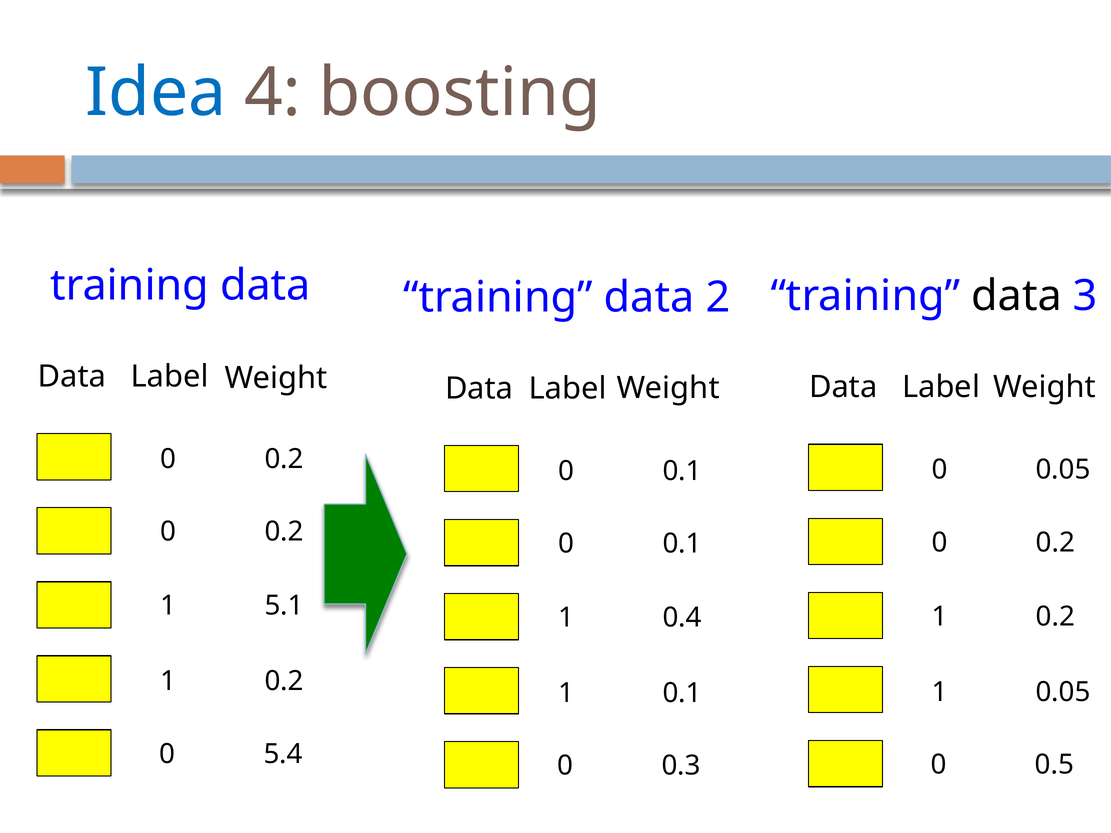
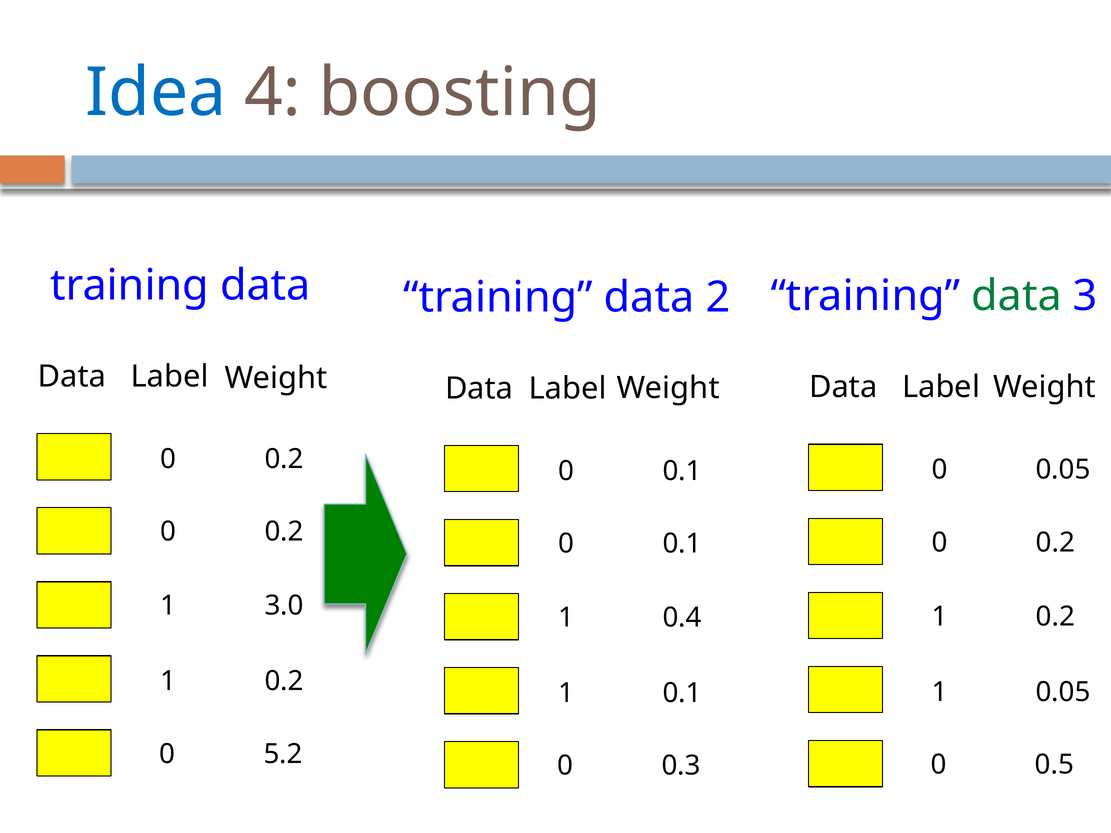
data at (1017, 296) colour: black -> green
5.1: 5.1 -> 3.0
5.4: 5.4 -> 5.2
